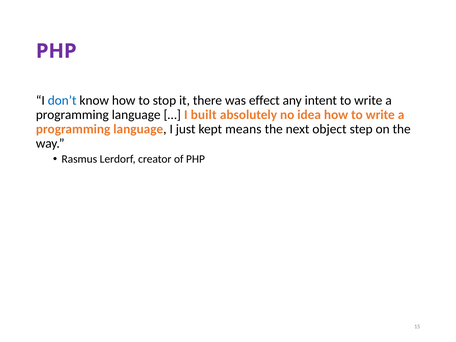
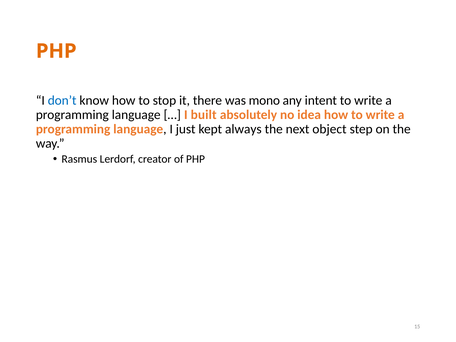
PHP at (56, 51) colour: purple -> orange
effect: effect -> mono
means: means -> always
